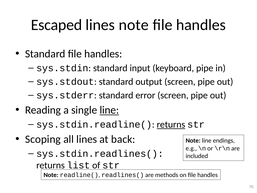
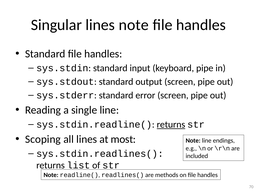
Escaped: Escaped -> Singular
line at (109, 110) underline: present -> none
back: back -> most
